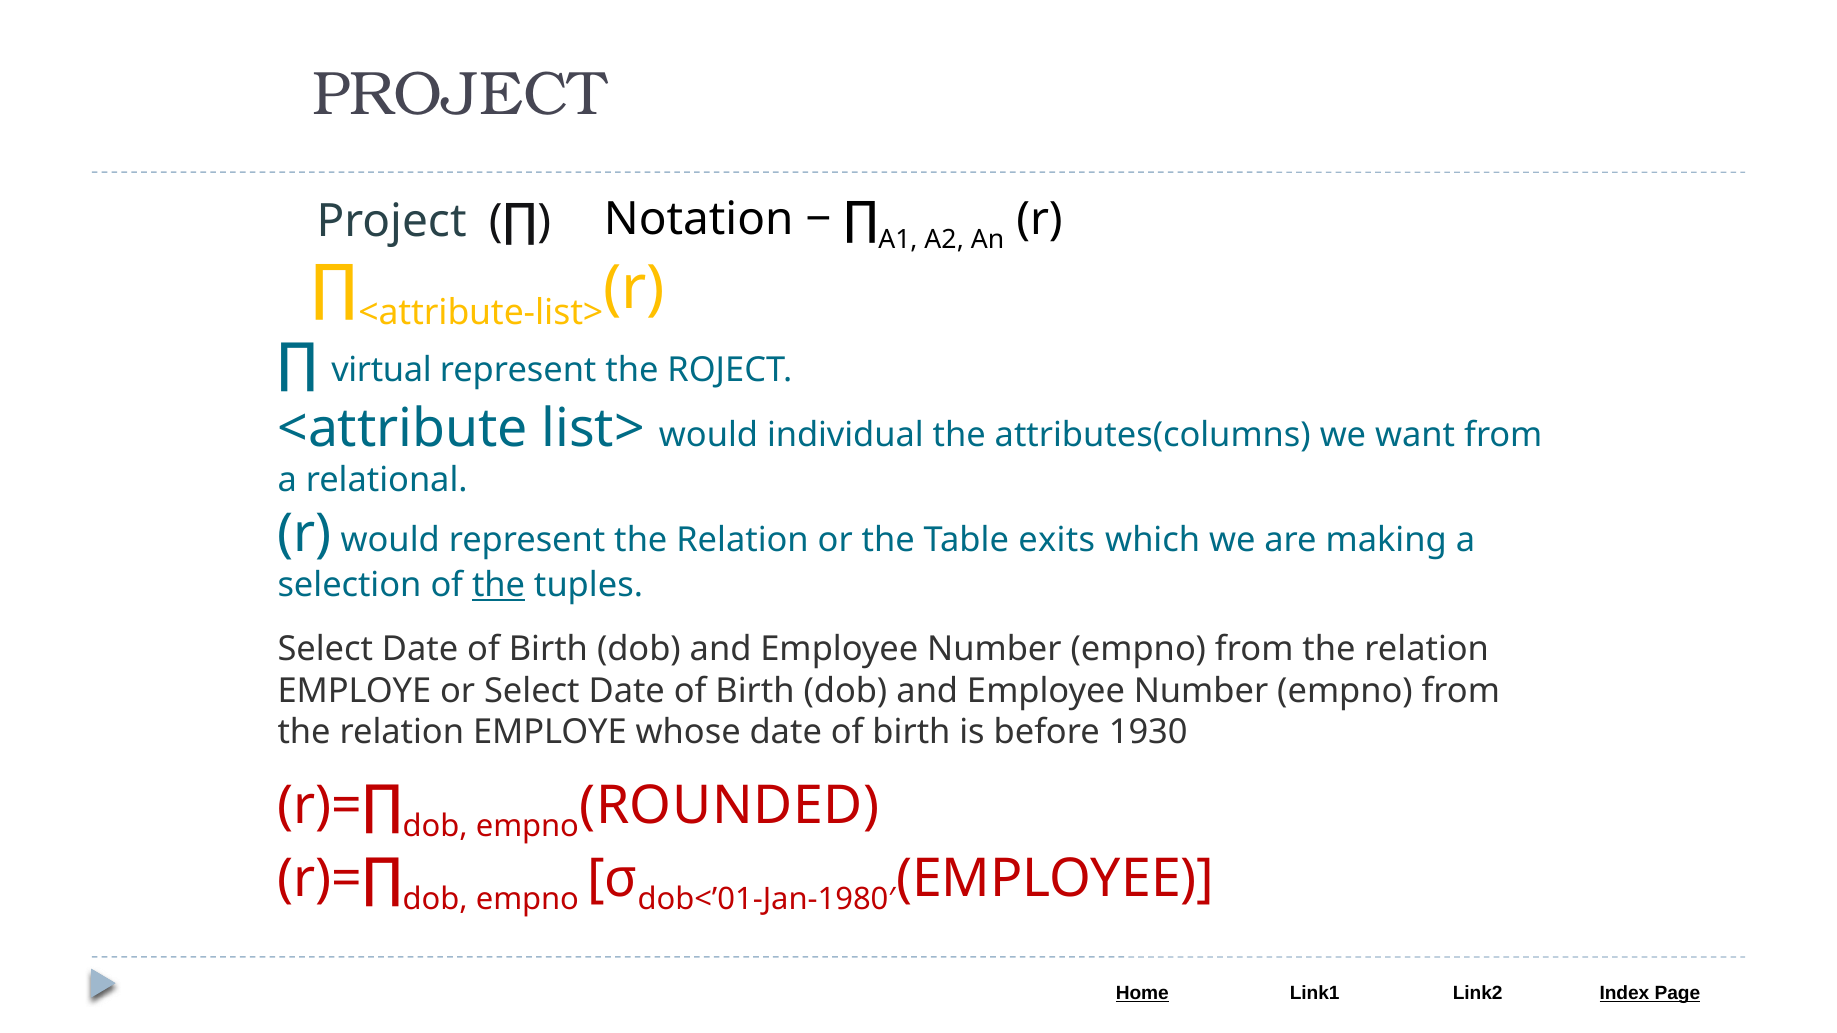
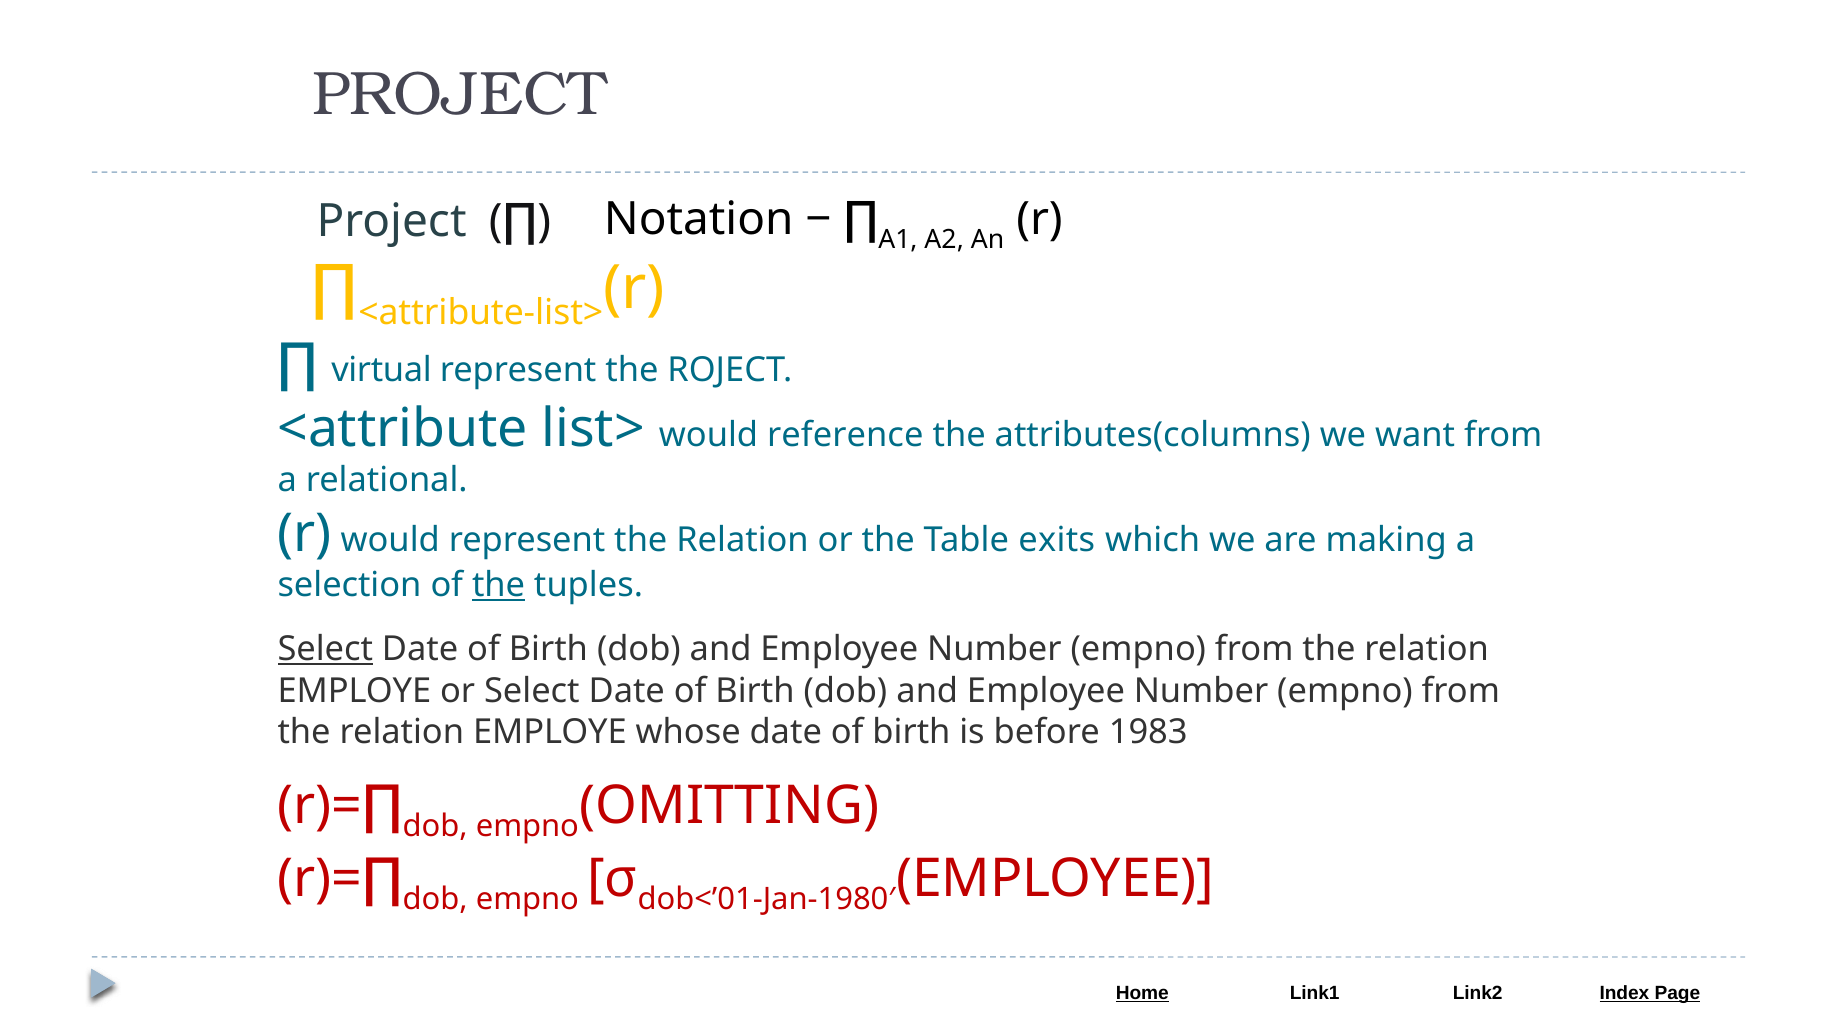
individual: individual -> reference
Select at (325, 650) underline: none -> present
1930: 1930 -> 1983
ROUNDED: ROUNDED -> OMITTING
